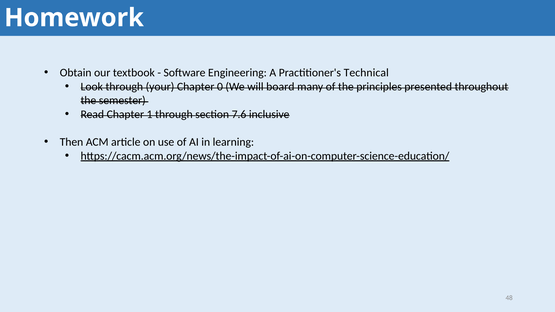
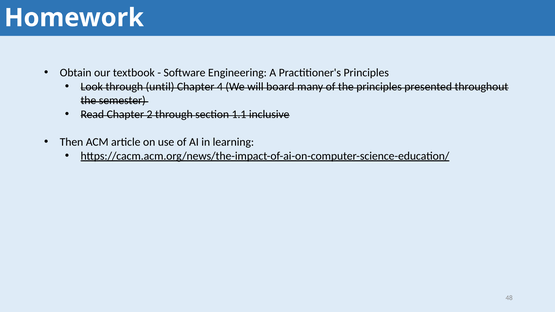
Practitioner's Technical: Technical -> Principles
your: your -> until
0: 0 -> 4
1: 1 -> 2
7.6: 7.6 -> 1.1
